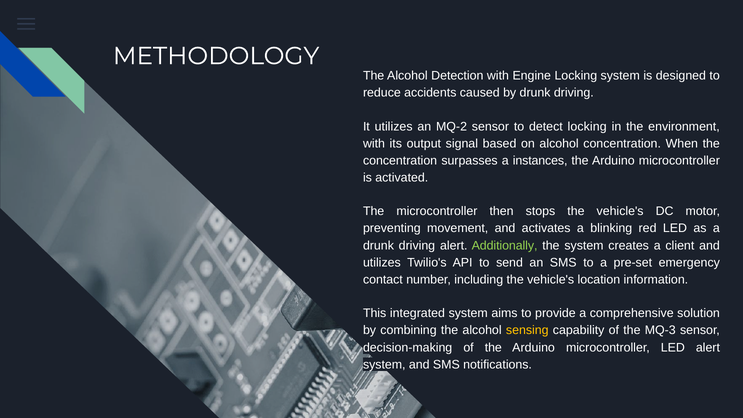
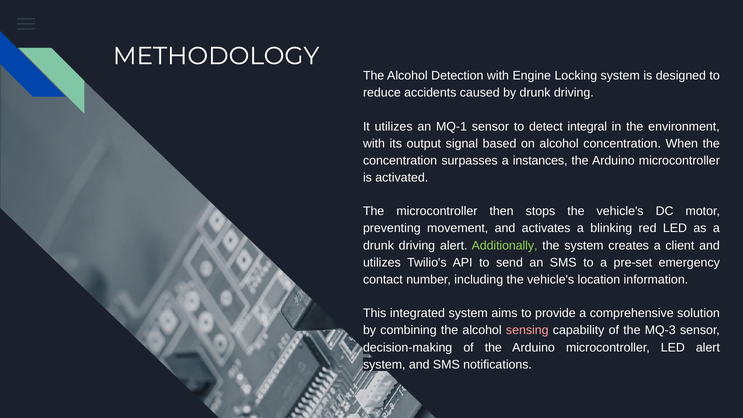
MQ-2: MQ-2 -> MQ-1
detect locking: locking -> integral
sensing colour: yellow -> pink
